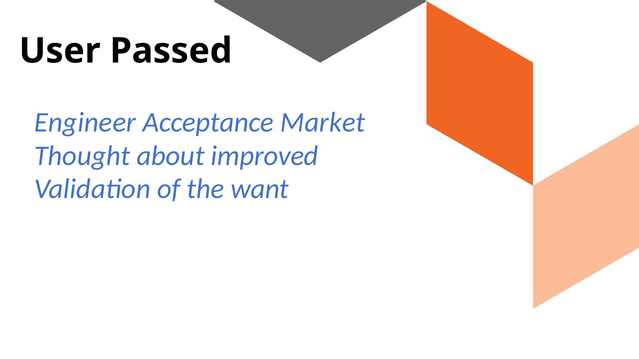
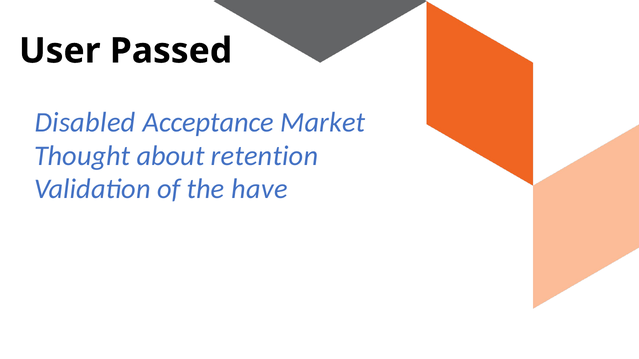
Engineer: Engineer -> Disabled
improved: improved -> retention
want: want -> have
